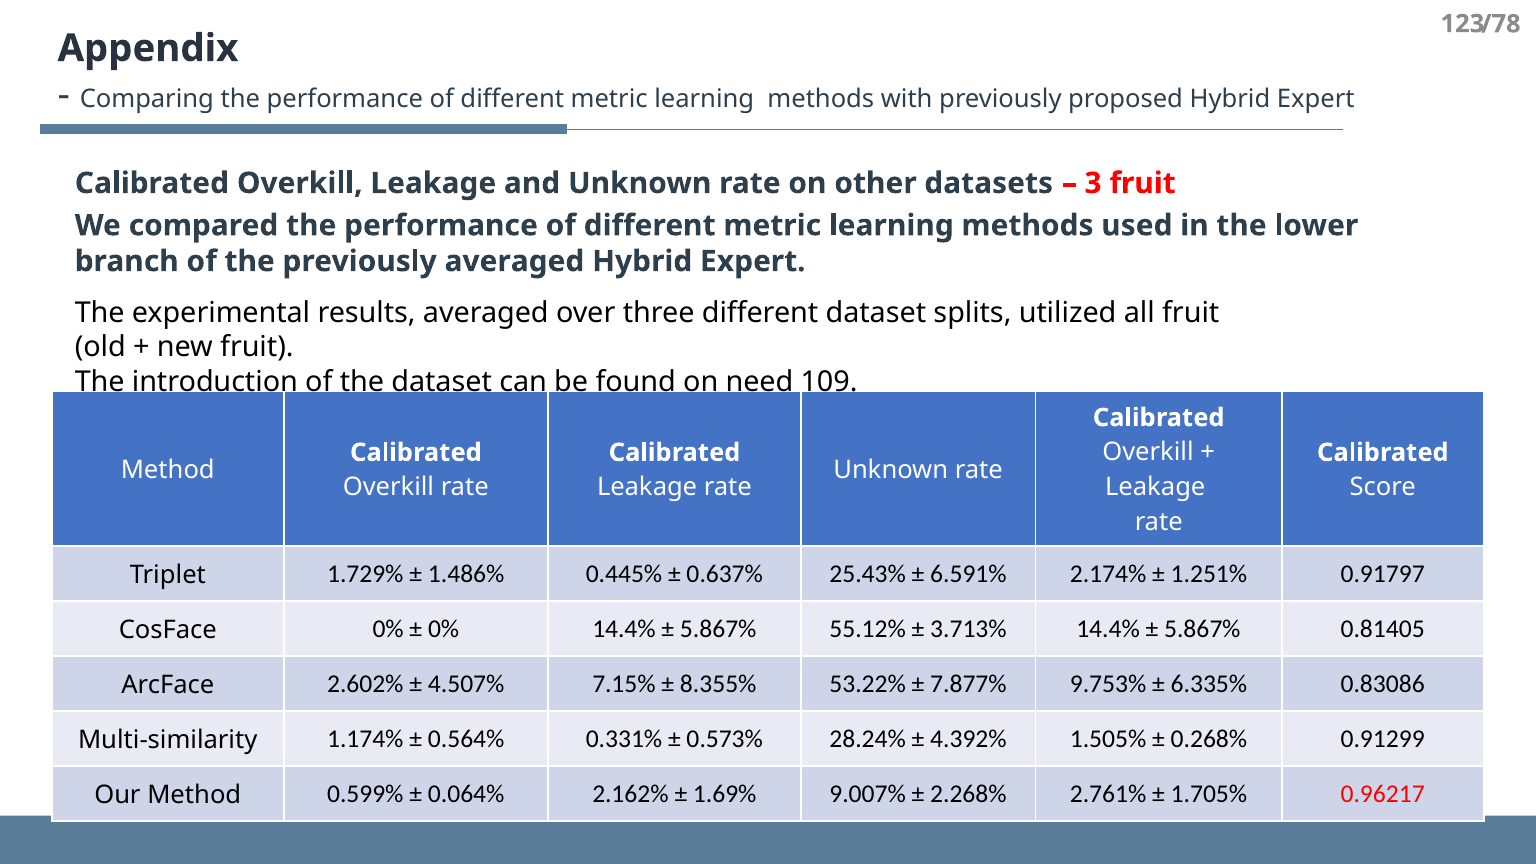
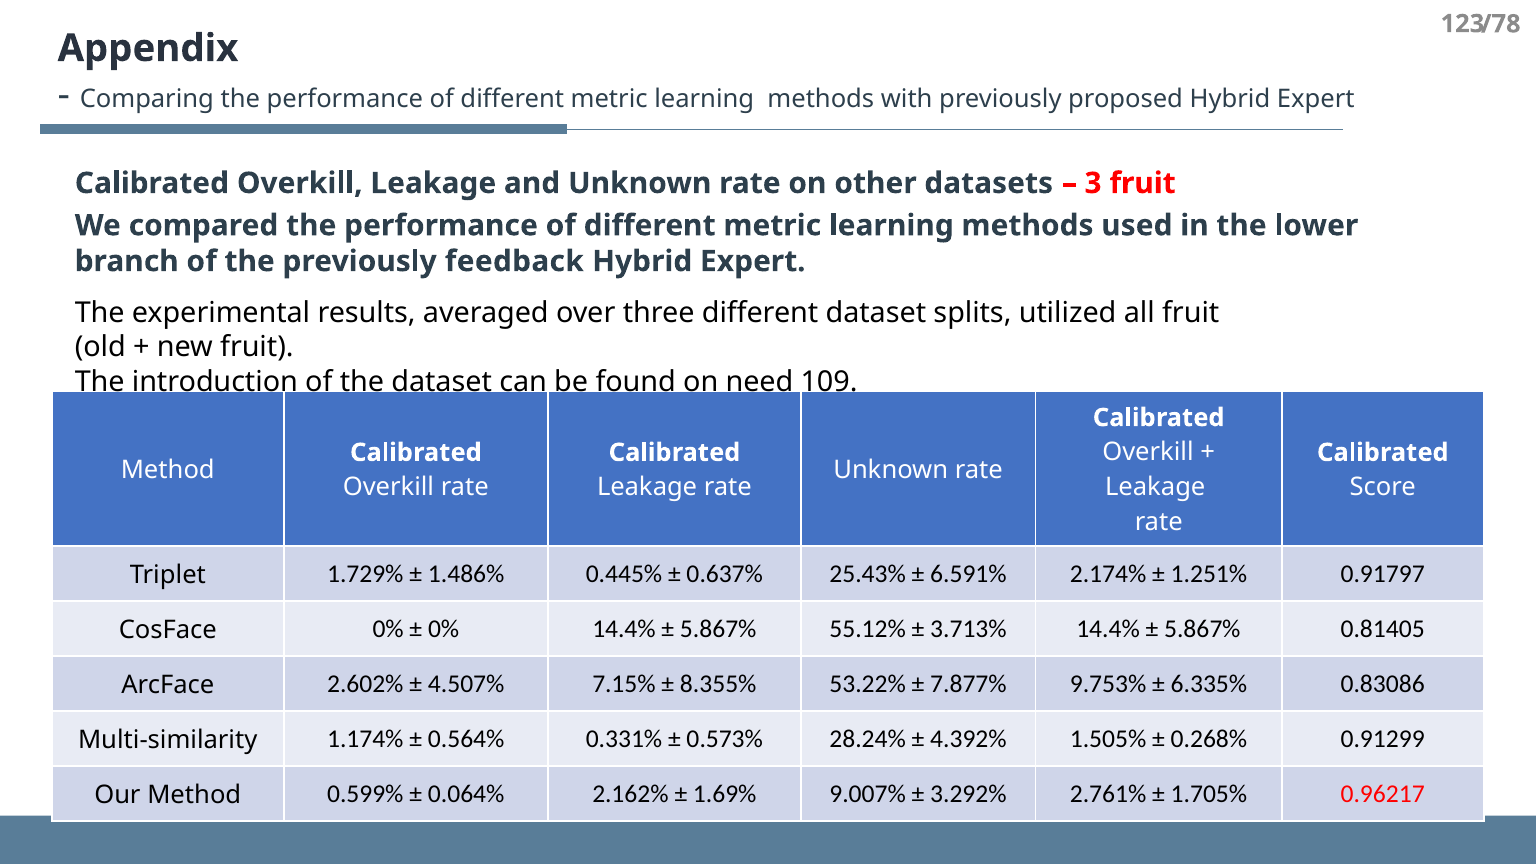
previously averaged: averaged -> feedback
2.268%: 2.268% -> 3.292%
